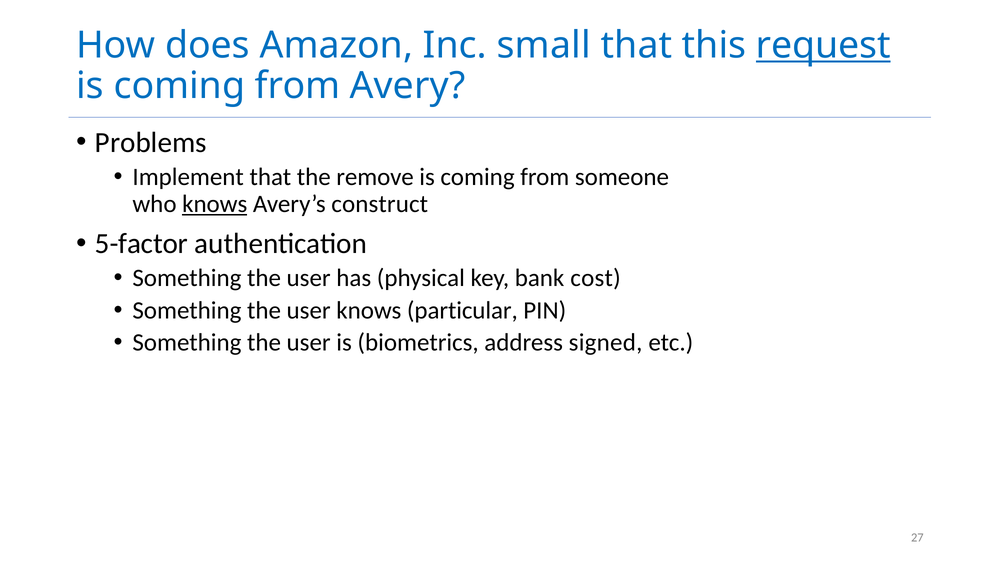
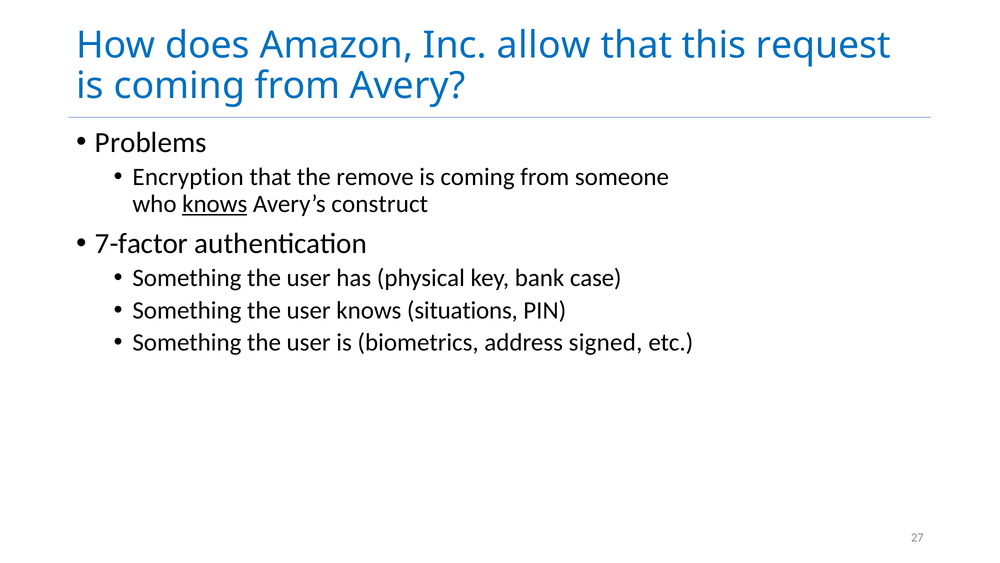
small: small -> allow
request underline: present -> none
Implement: Implement -> Encryption
5-factor: 5-factor -> 7-factor
cost: cost -> case
particular: particular -> situations
